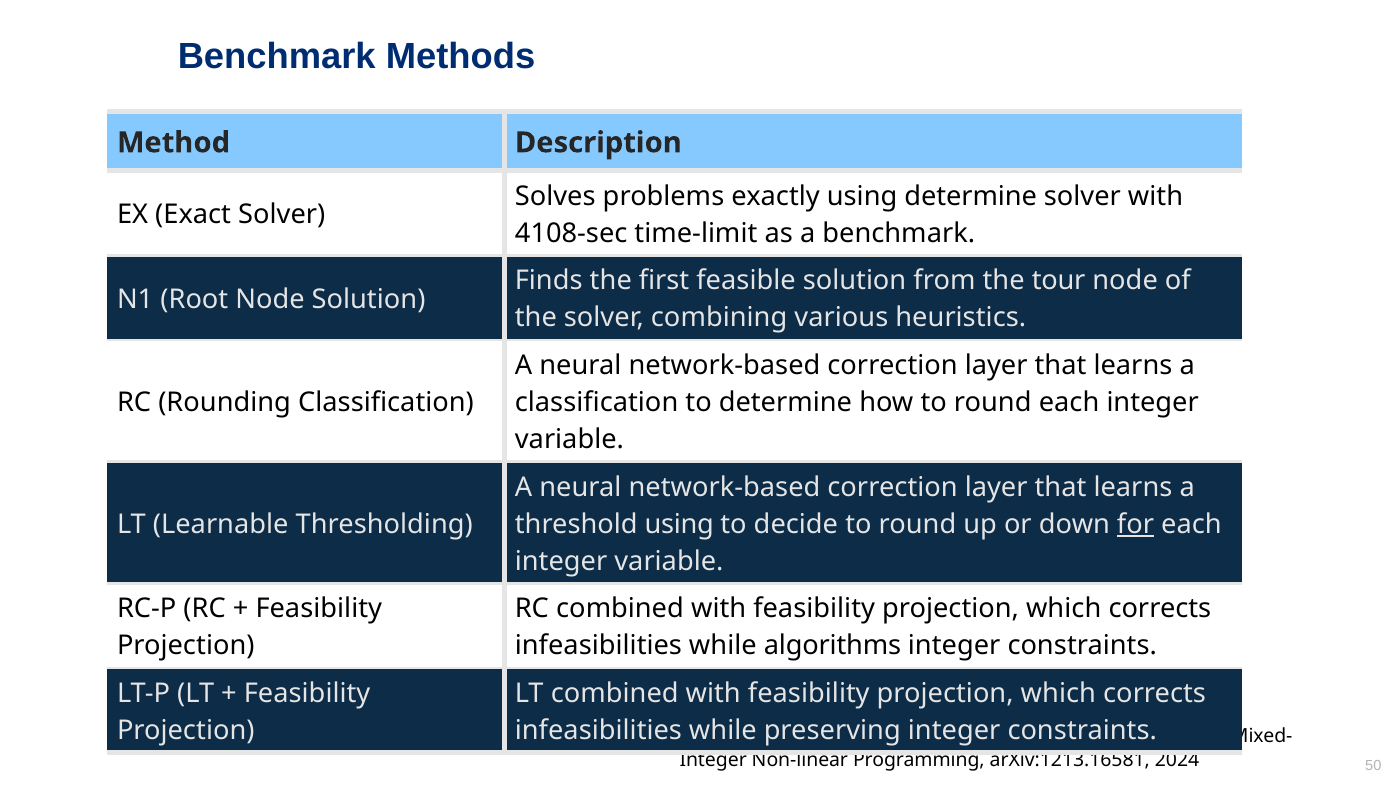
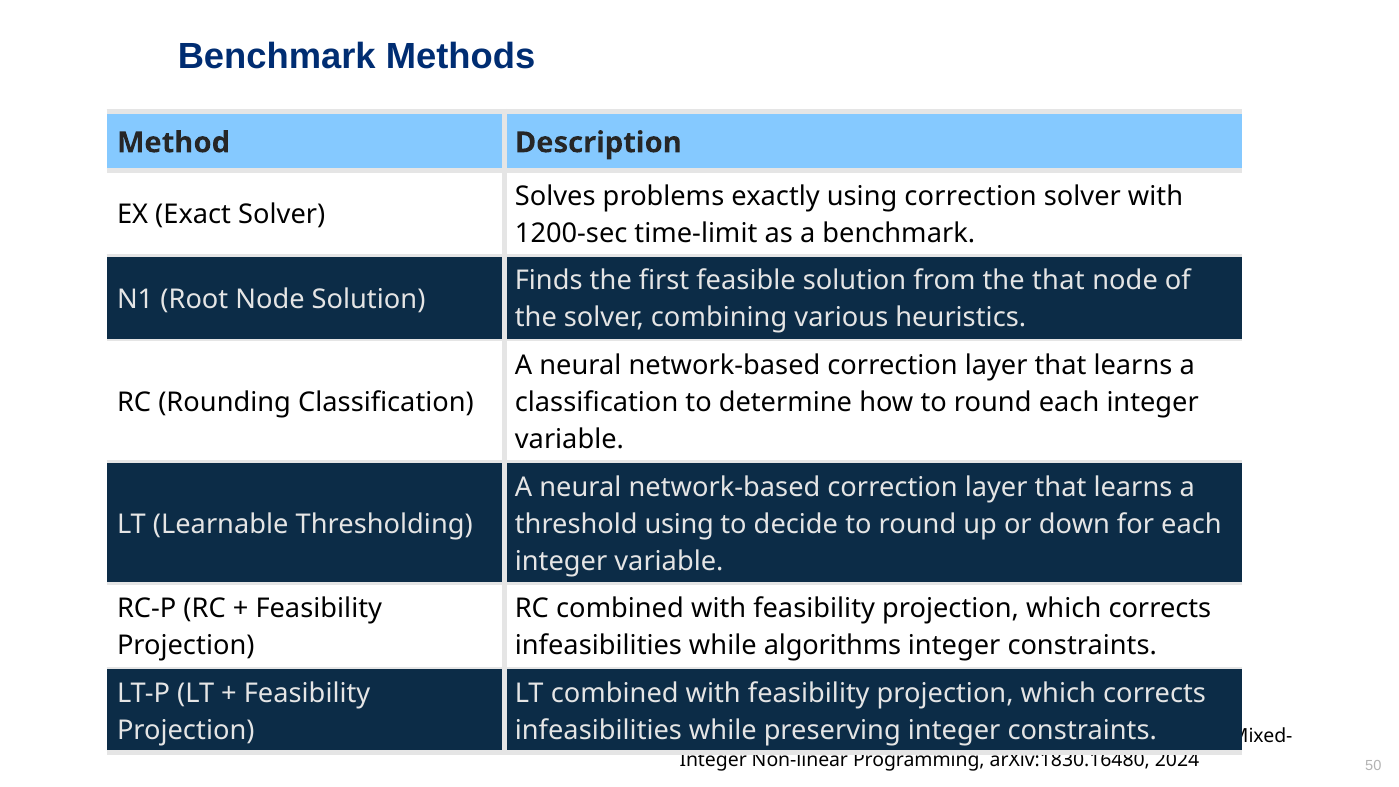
using determine: determine -> correction
4108-sec: 4108-sec -> 1200-sec
the tour: tour -> that
for at (1136, 524) underline: present -> none
arXiv:1213.16581: arXiv:1213.16581 -> arXiv:1830.16480
